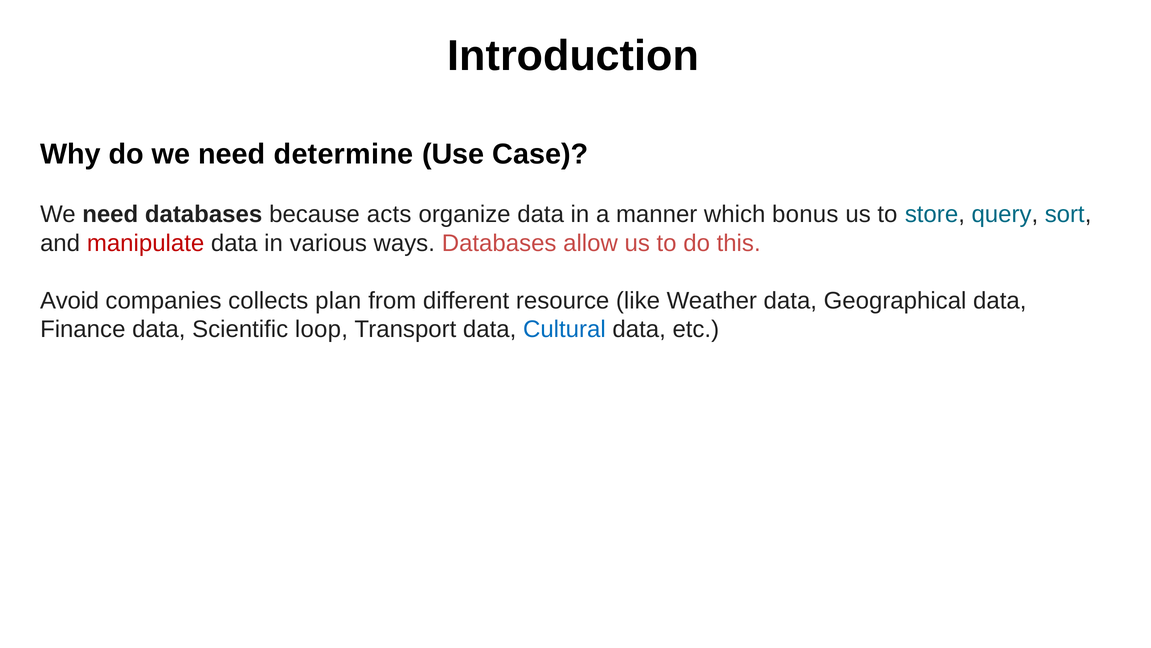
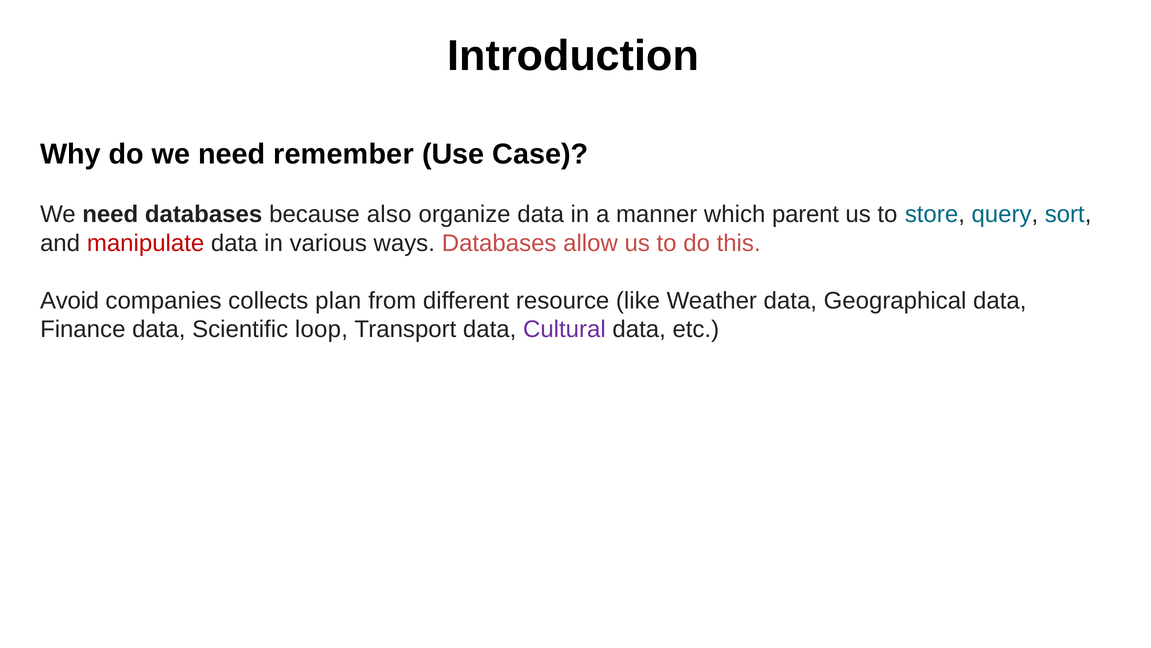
determine: determine -> remember
acts: acts -> also
bonus: bonus -> parent
Cultural colour: blue -> purple
